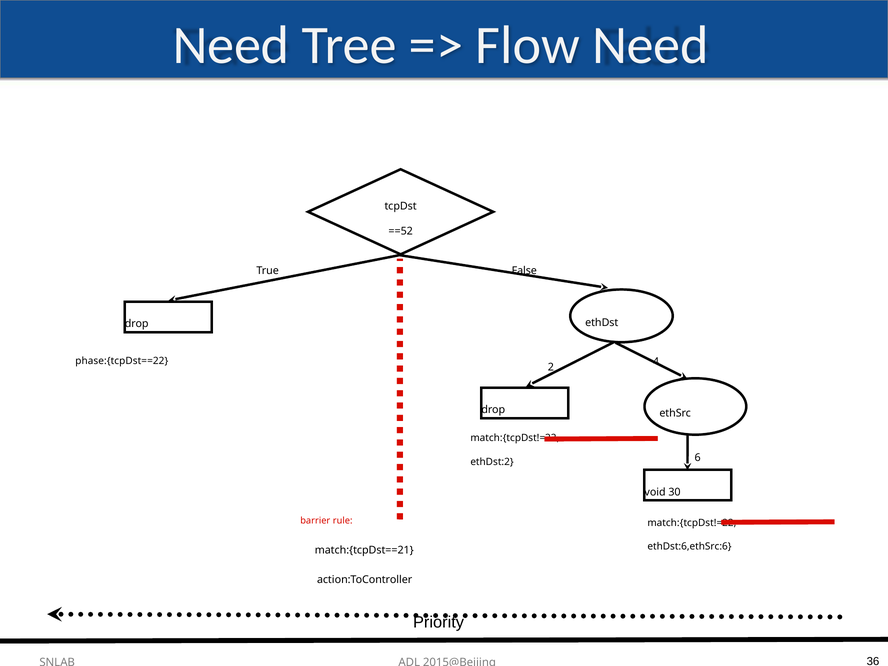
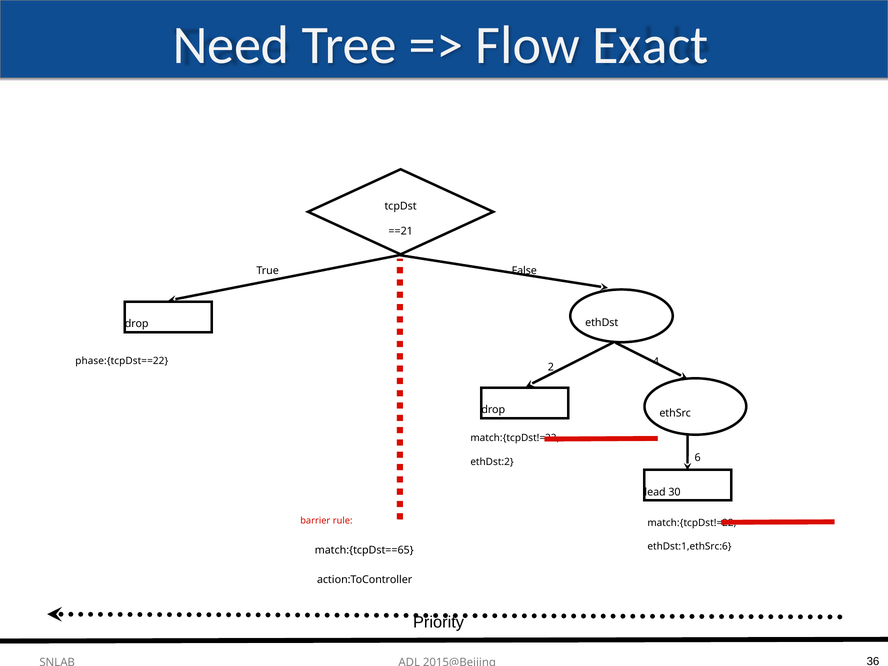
Flow Need: Need -> Exact
==52: ==52 -> ==21
void: void -> lead
ethDst:6,ethSrc:6: ethDst:6,ethSrc:6 -> ethDst:1,ethSrc:6
match:{tcpDst==21: match:{tcpDst==21 -> match:{tcpDst==65
